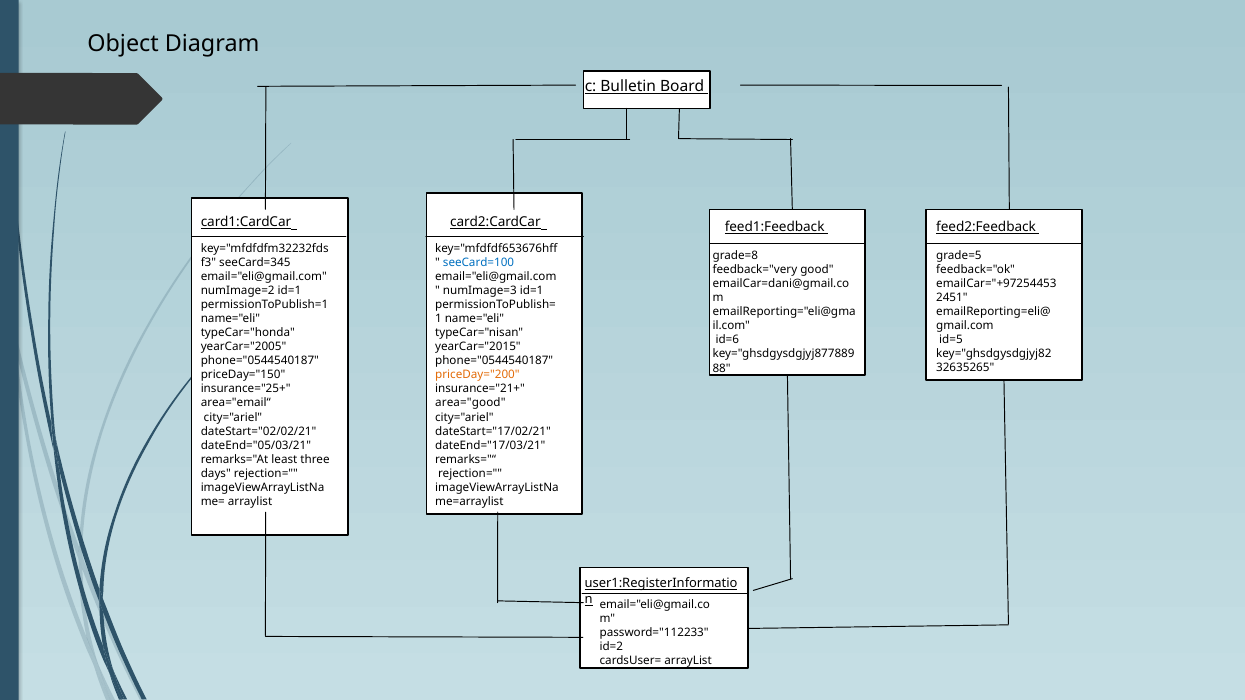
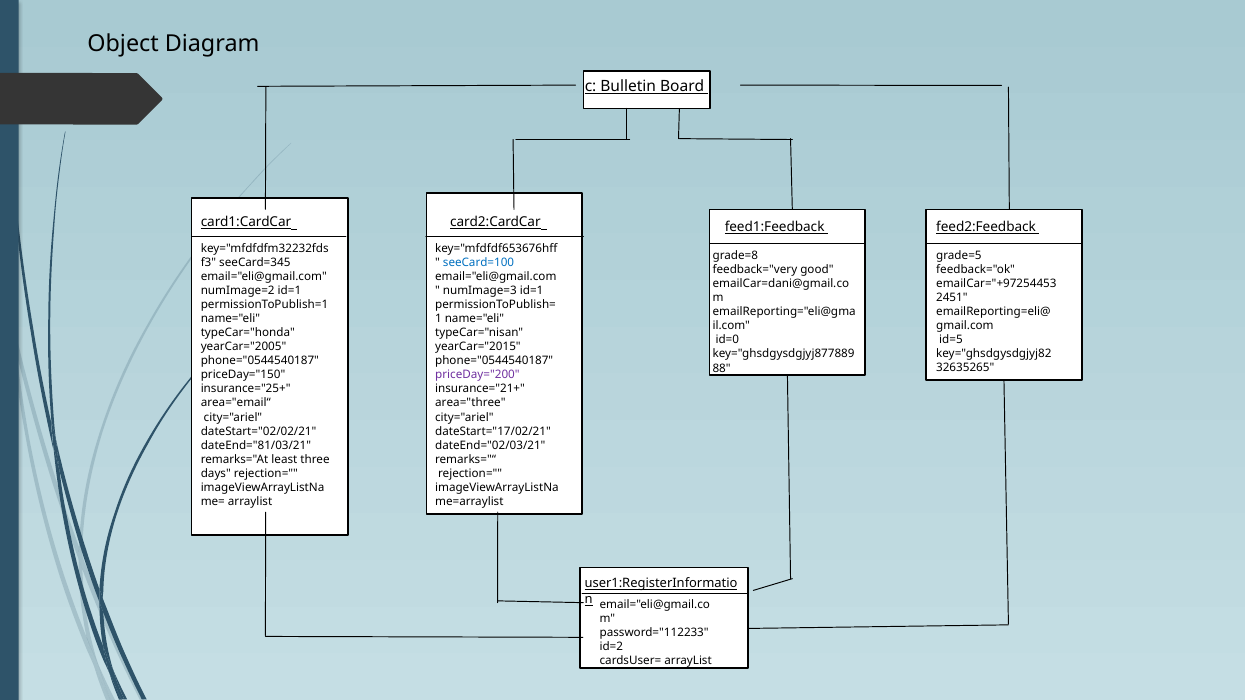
id=6: id=6 -> id=0
priceDay="200 colour: orange -> purple
area="good: area="good -> area="three
dateEnd="05/03/21: dateEnd="05/03/21 -> dateEnd="81/03/21
dateEnd="17/03/21: dateEnd="17/03/21 -> dateEnd="02/03/21
